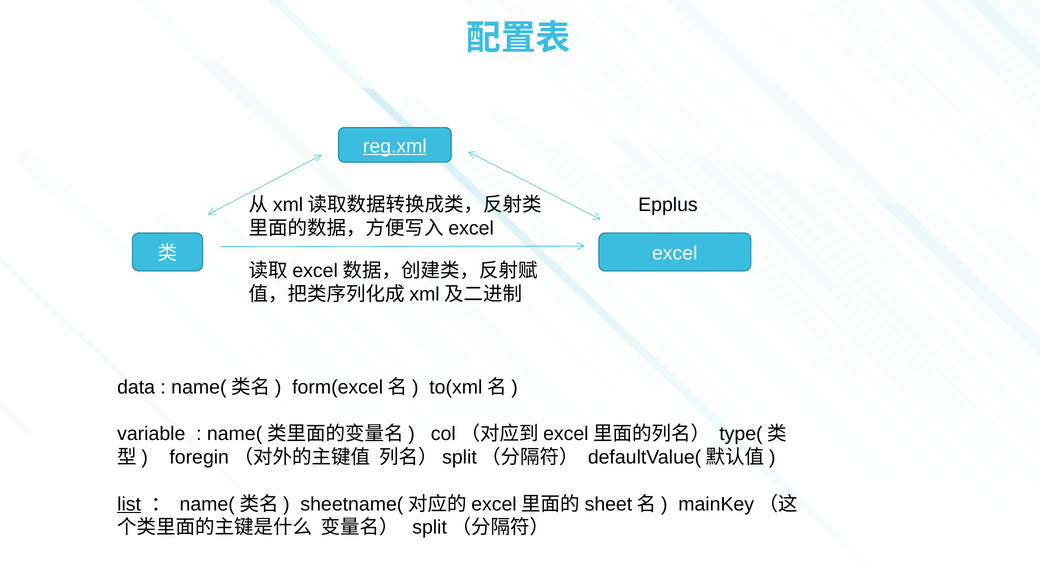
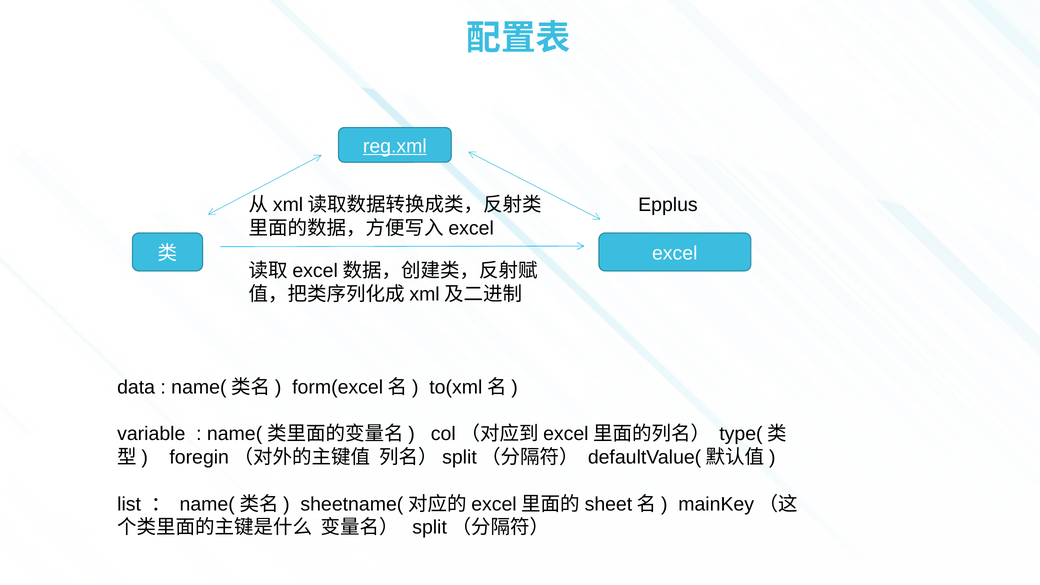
list underline: present -> none
